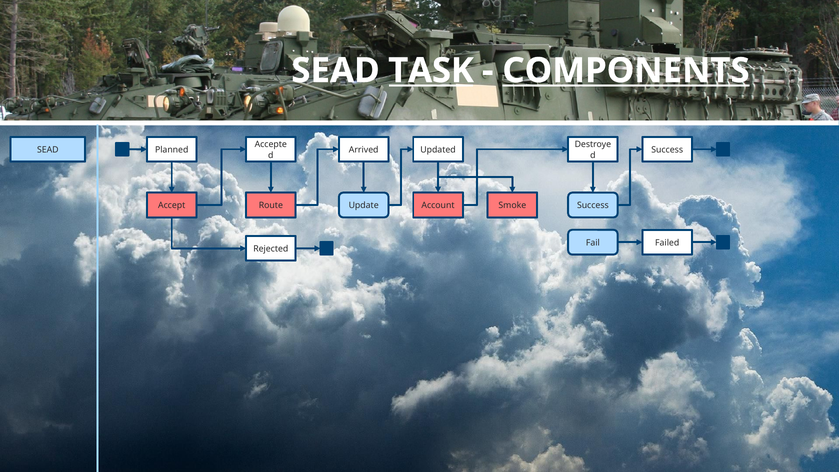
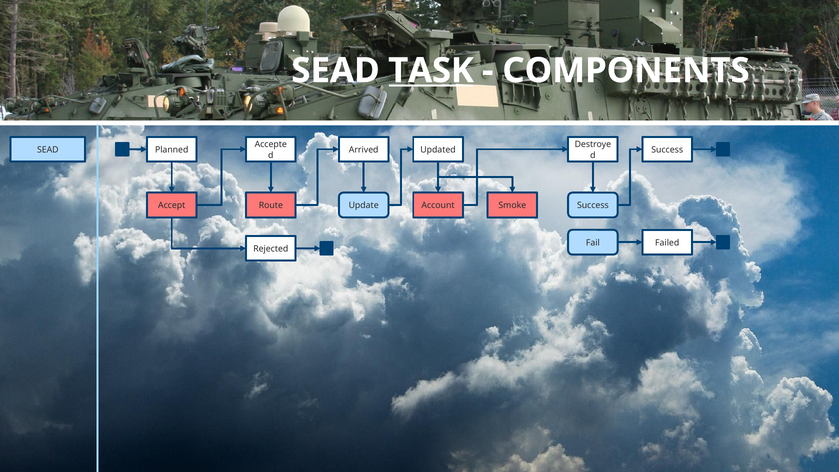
COMPONENTS underline: present -> none
